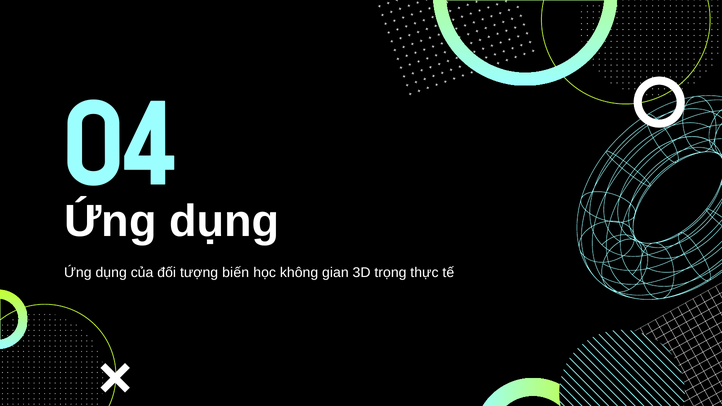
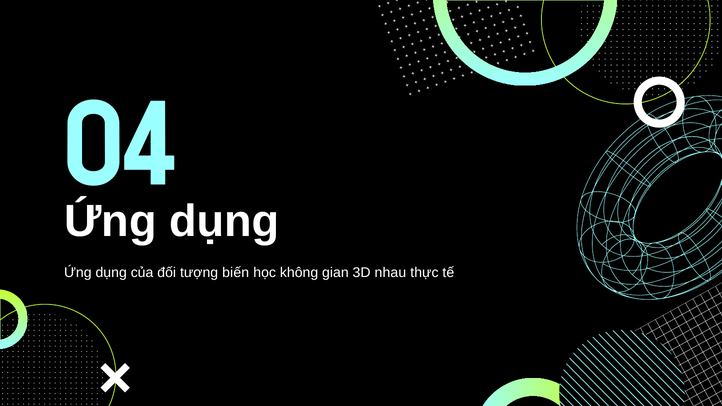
trọng: trọng -> nhau
